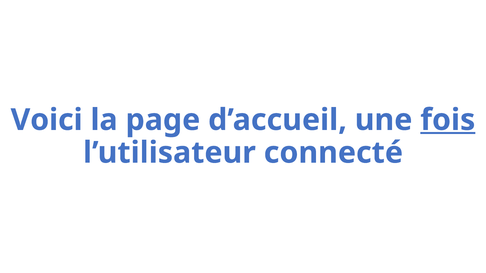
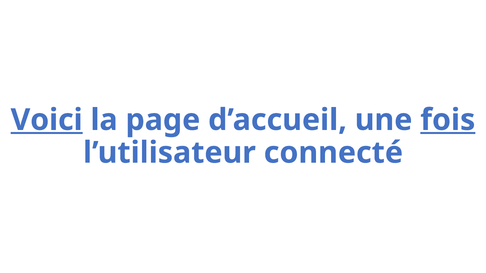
Voici underline: none -> present
